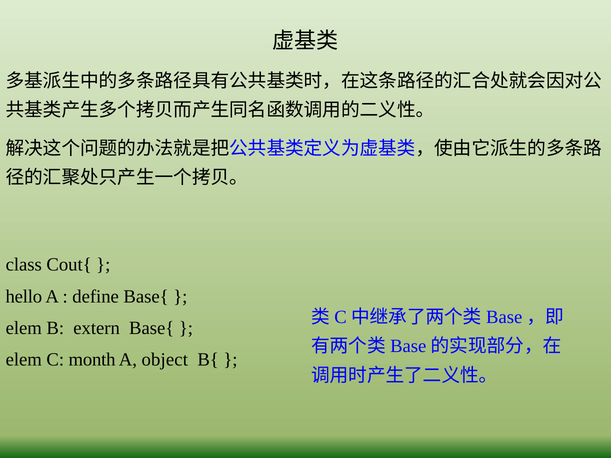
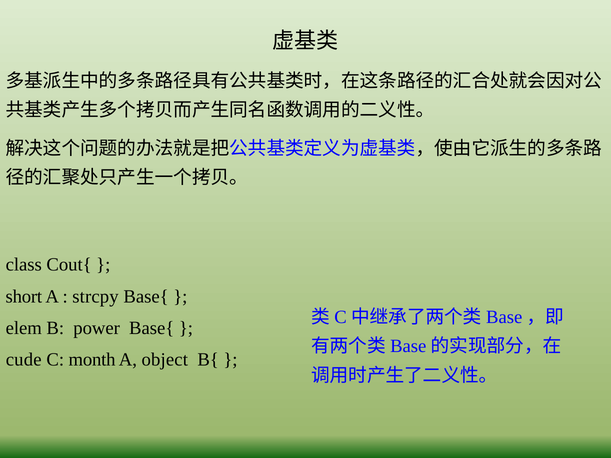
hello: hello -> short
define: define -> strcpy
extern: extern -> power
elem at (24, 360): elem -> cude
